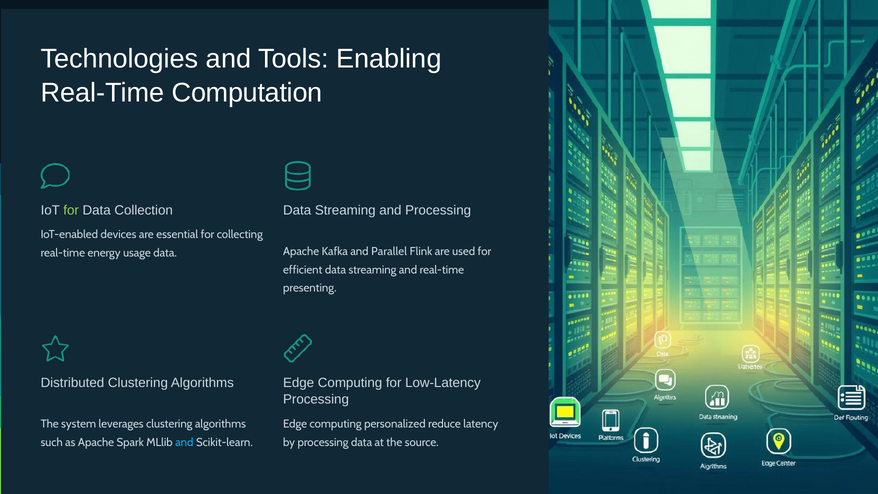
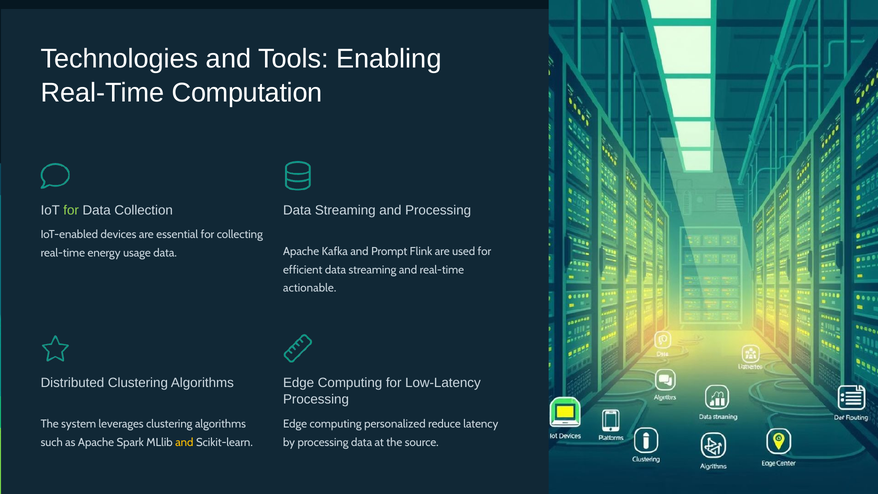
Parallel: Parallel -> Prompt
presenting: presenting -> actionable
and at (184, 442) colour: light blue -> yellow
